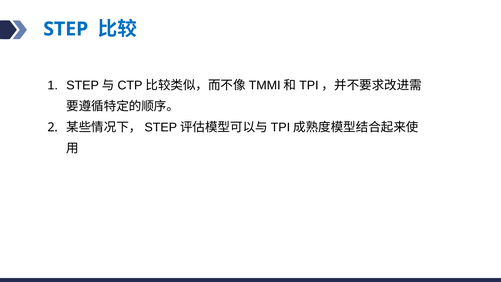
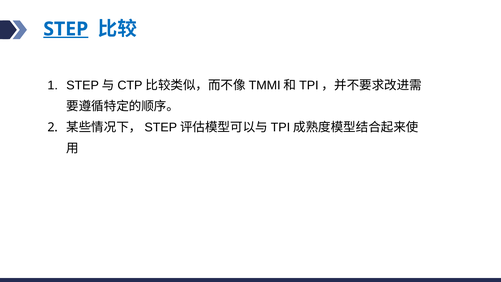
STEP underline: none -> present
